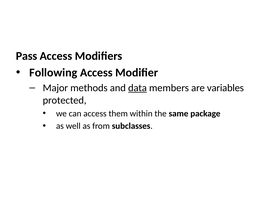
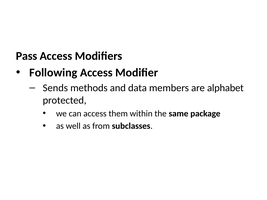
Major: Major -> Sends
data underline: present -> none
variables: variables -> alphabet
